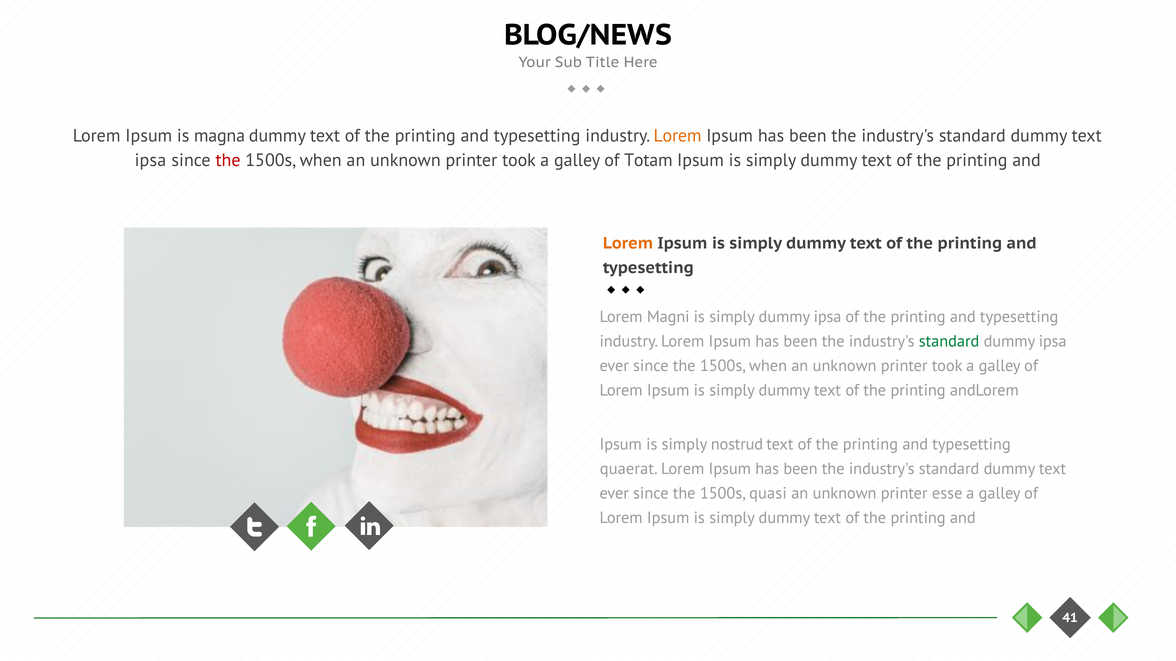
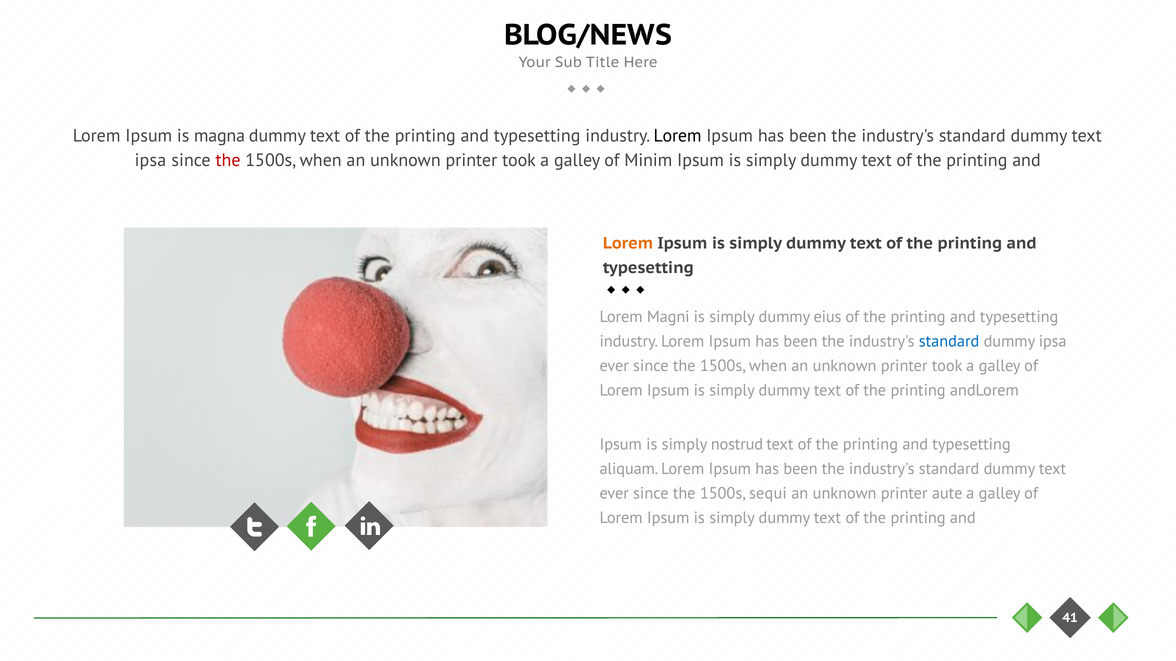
Lorem at (678, 136) colour: orange -> black
Totam: Totam -> Minim
simply dummy ipsa: ipsa -> eius
standard at (949, 342) colour: green -> blue
quaerat: quaerat -> aliquam
quasi: quasi -> sequi
esse: esse -> aute
